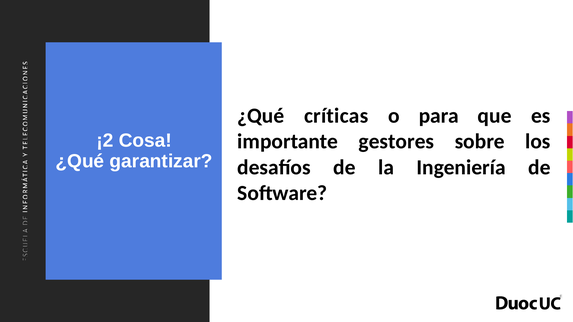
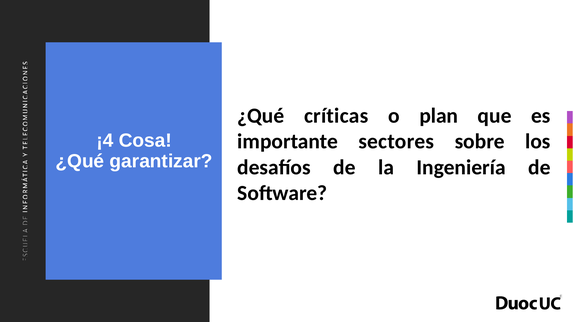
para: para -> plan
¡2: ¡2 -> ¡4
gestores: gestores -> sectores
